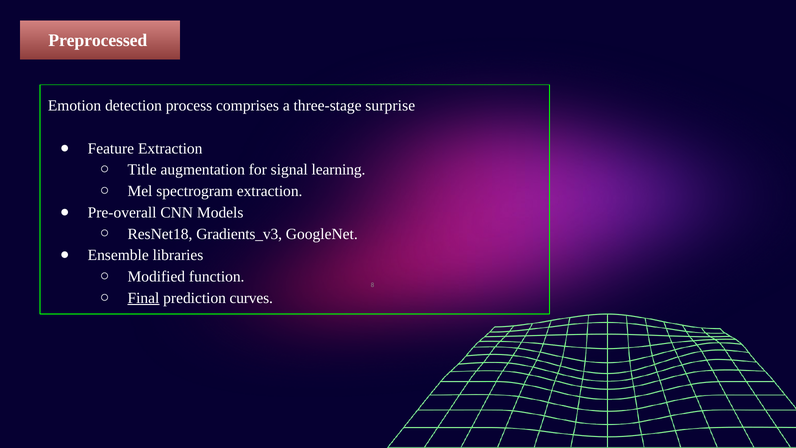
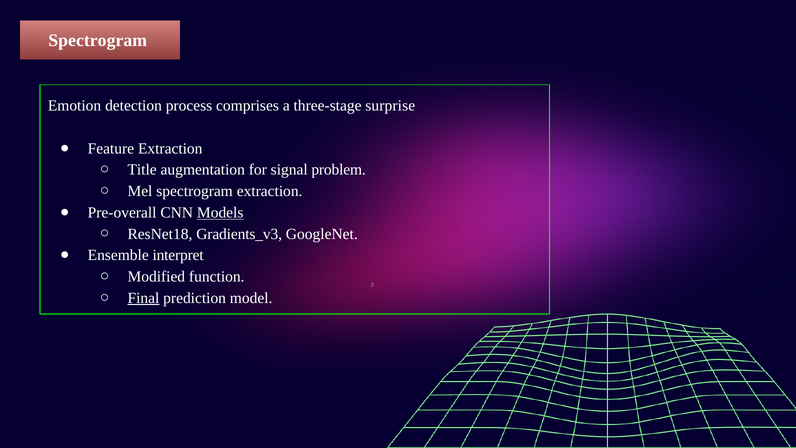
Preprocessed at (98, 40): Preprocessed -> Spectrogram
learning: learning -> problem
Models underline: none -> present
libraries: libraries -> interpret
curves: curves -> model
